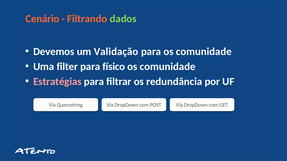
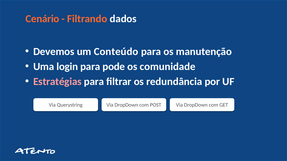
dados colour: light green -> white
Validação: Validação -> Conteúdo
para os comunidade: comunidade -> manutenção
filter: filter -> login
físico: físico -> pode
